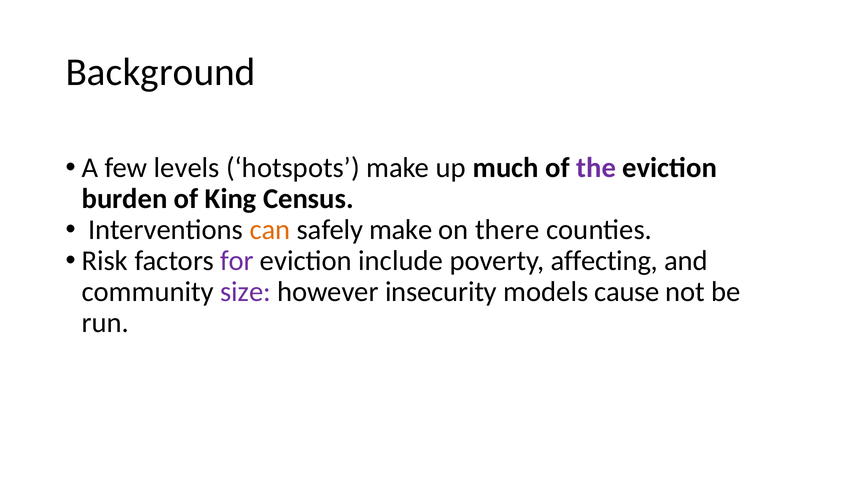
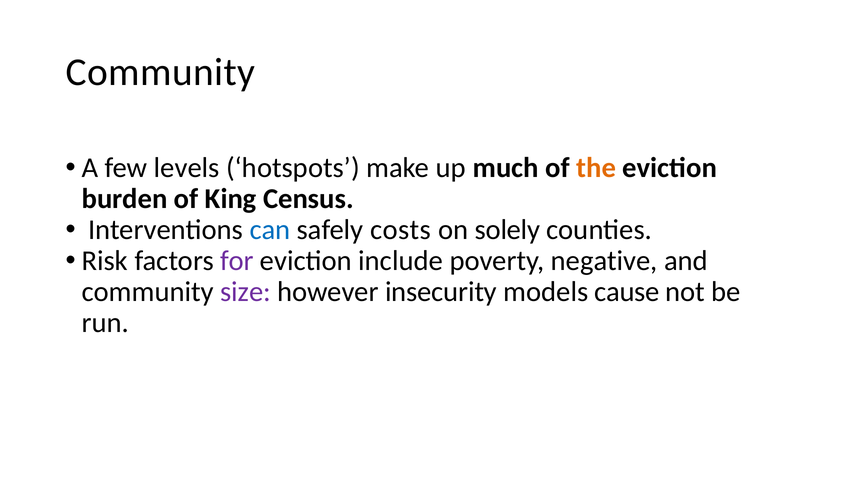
Background at (161, 72): Background -> Community
the colour: purple -> orange
can colour: orange -> blue
safely make: make -> costs
there: there -> solely
affecting: affecting -> negative
